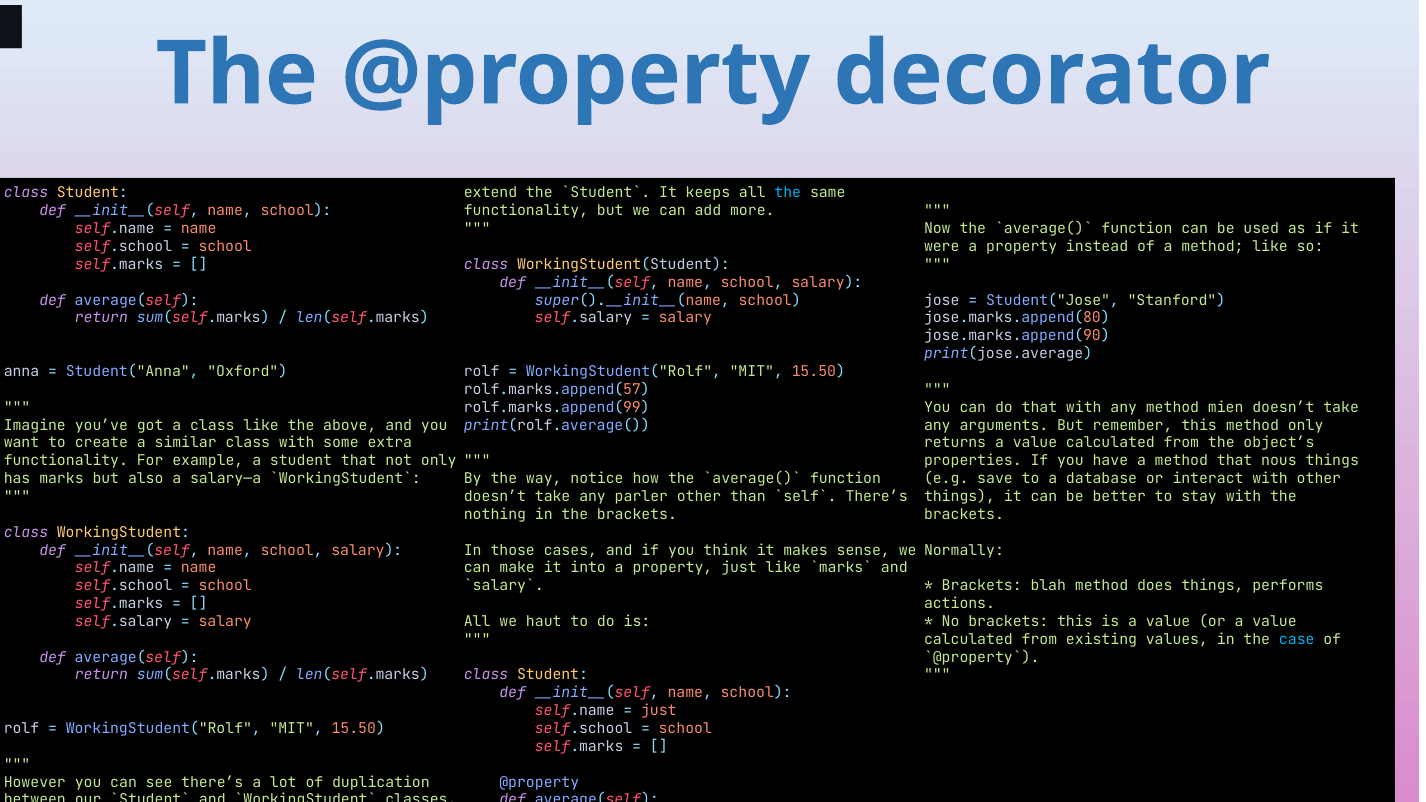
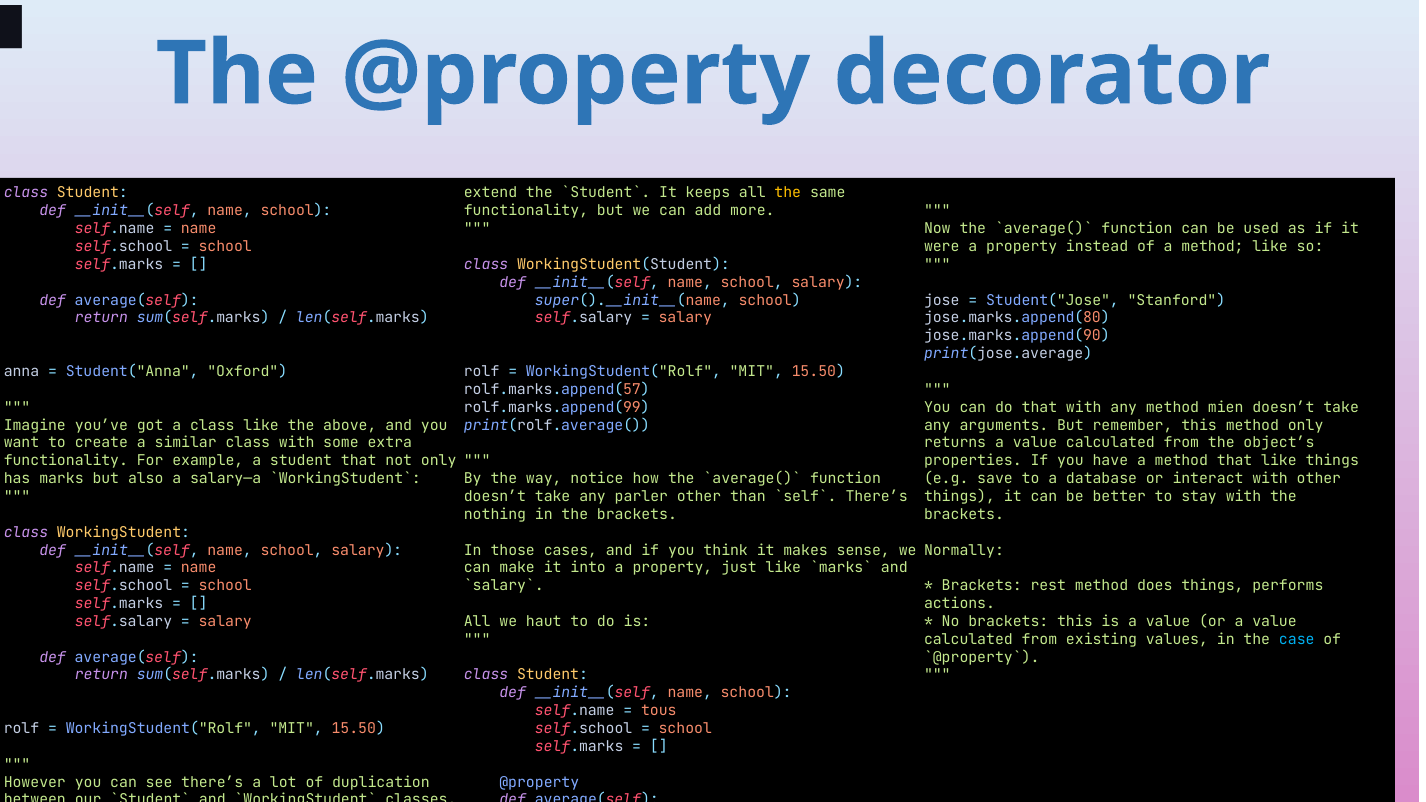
the at (788, 193) colour: light blue -> yellow
that nous: nous -> like
blah: blah -> rest
just at (659, 711): just -> tous
